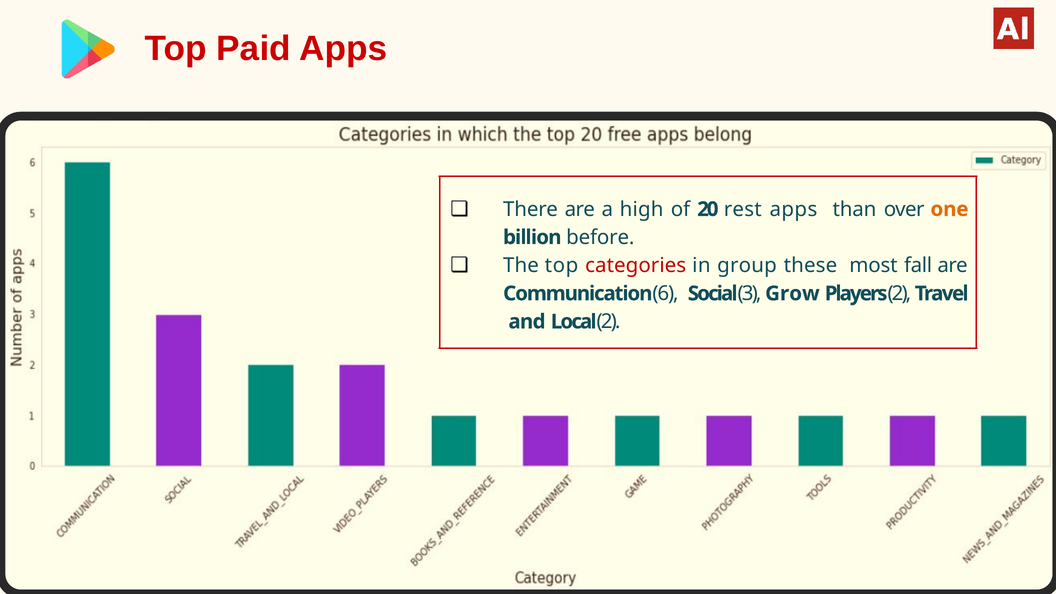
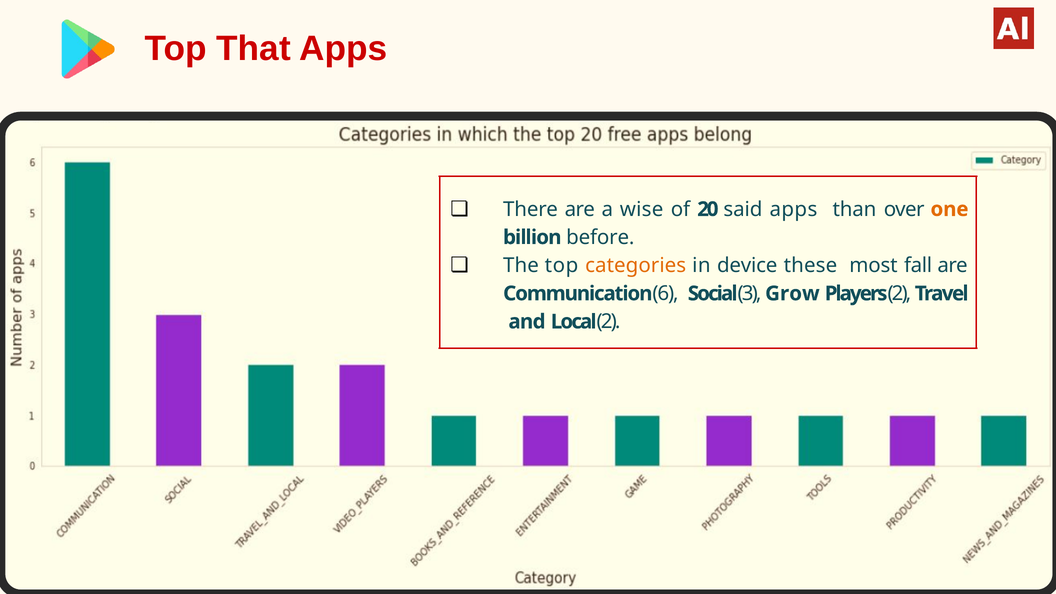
Paid: Paid -> That
high: high -> wise
rest: rest -> said
categories colour: red -> orange
group: group -> device
